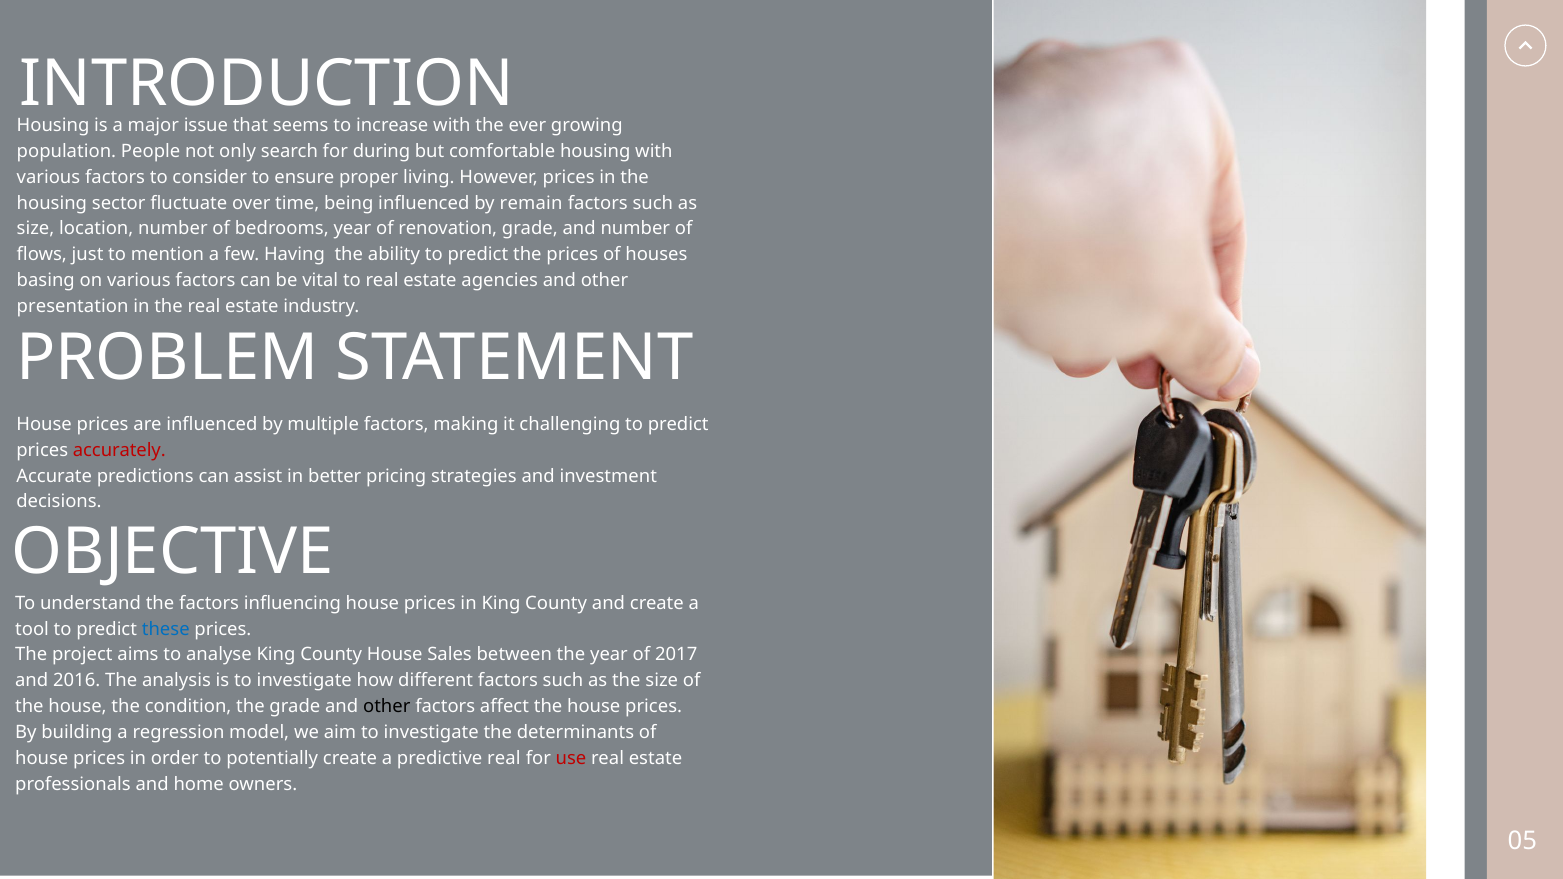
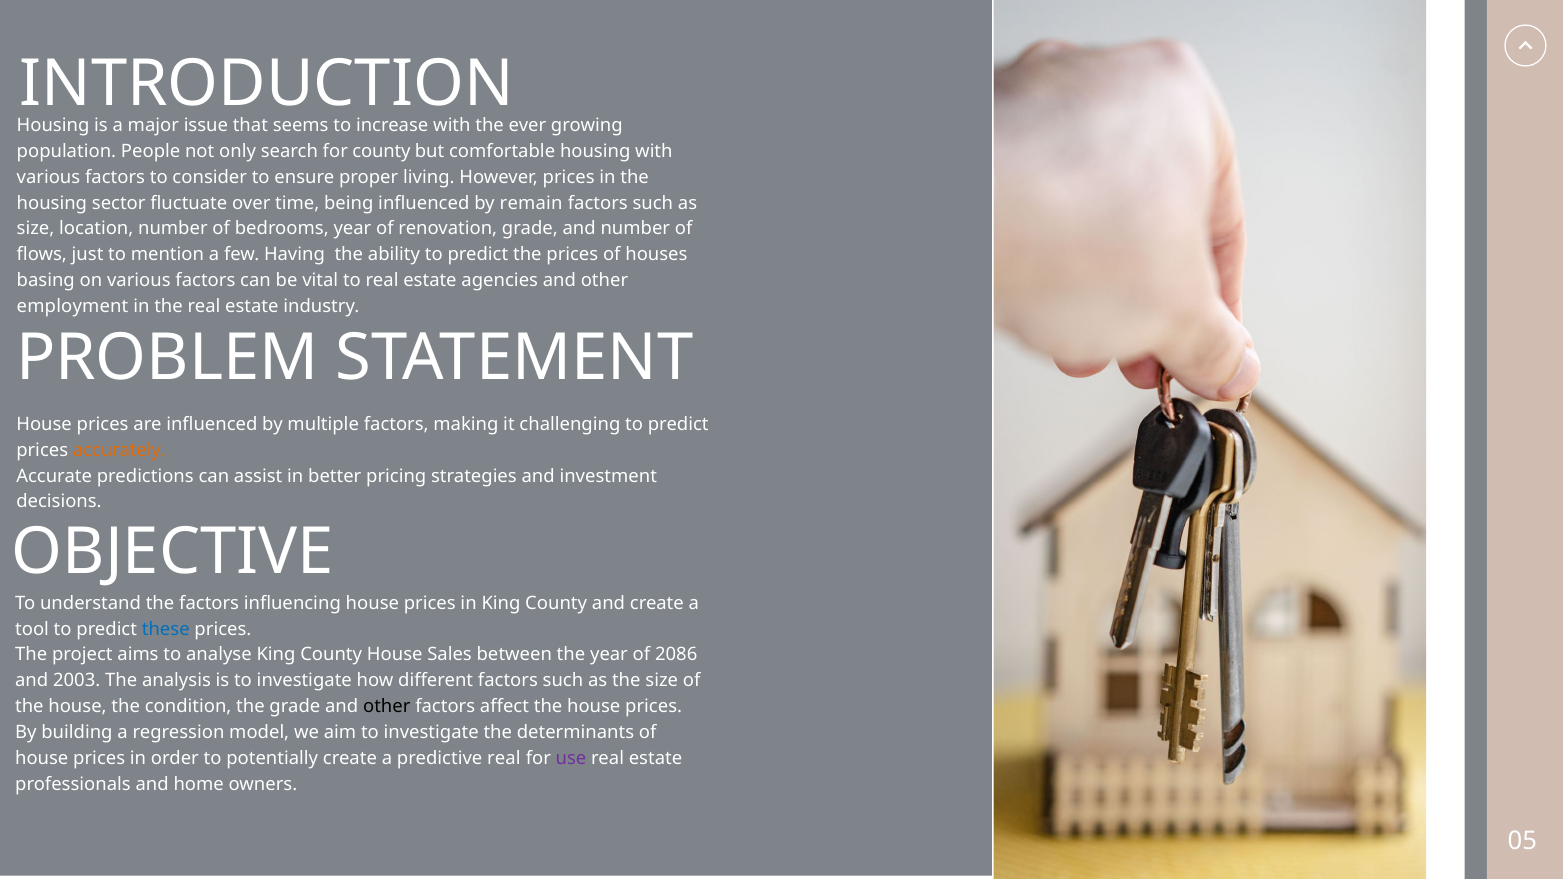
for during: during -> county
presentation: presentation -> employment
accurately colour: red -> orange
2017: 2017 -> 2086
2016: 2016 -> 2003
use colour: red -> purple
